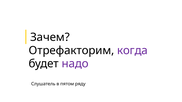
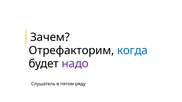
когда colour: purple -> blue
